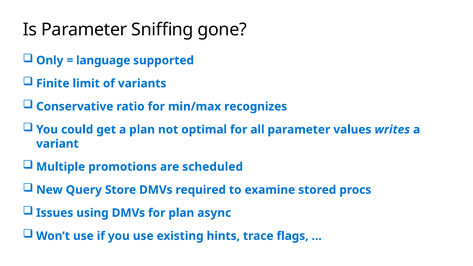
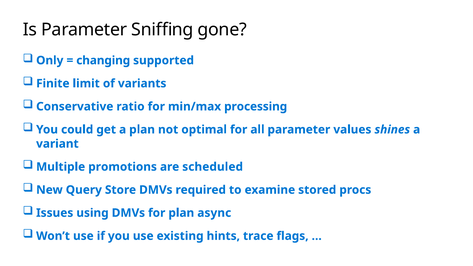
language: language -> changing
recognizes: recognizes -> processing
writes: writes -> shines
